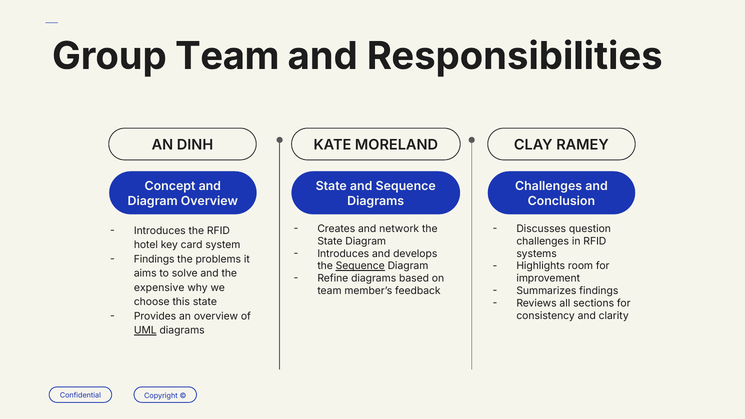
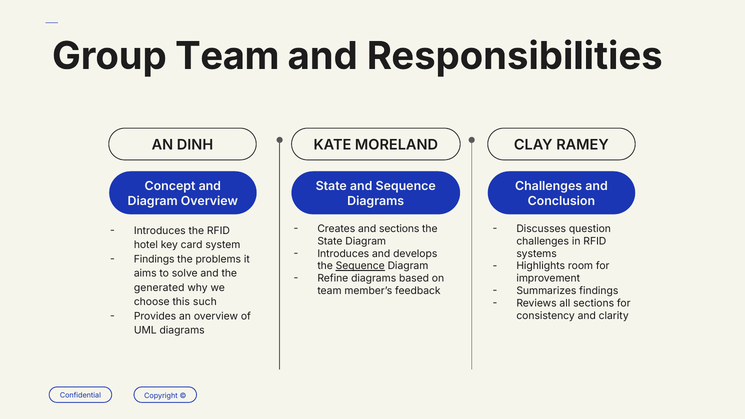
and network: network -> sections
expensive: expensive -> generated
this state: state -> such
UML underline: present -> none
